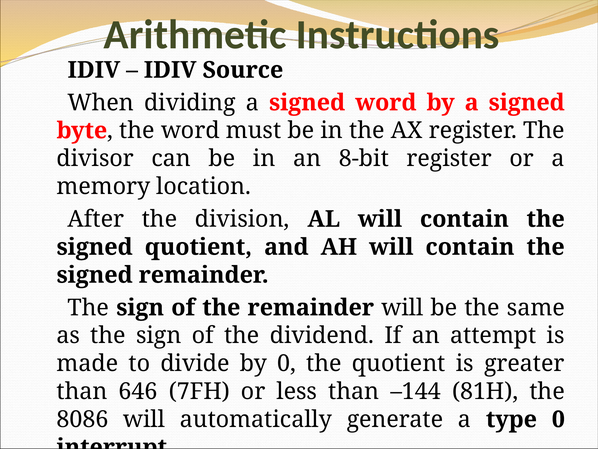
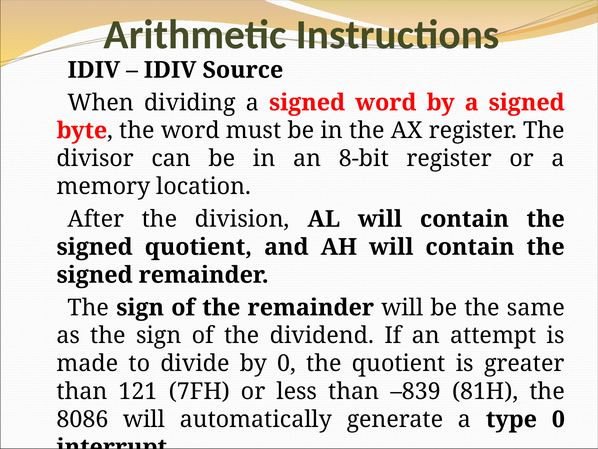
646: 646 -> 121
–144: –144 -> –839
